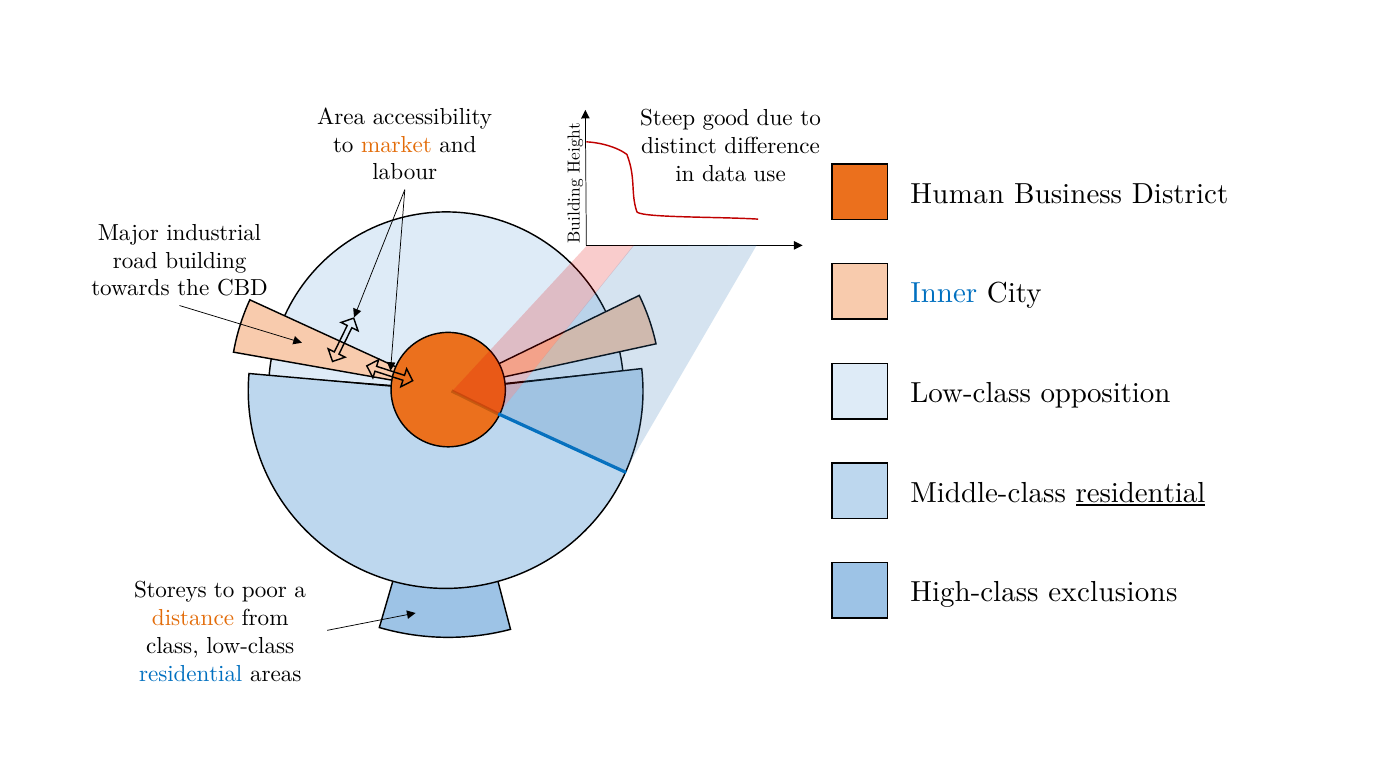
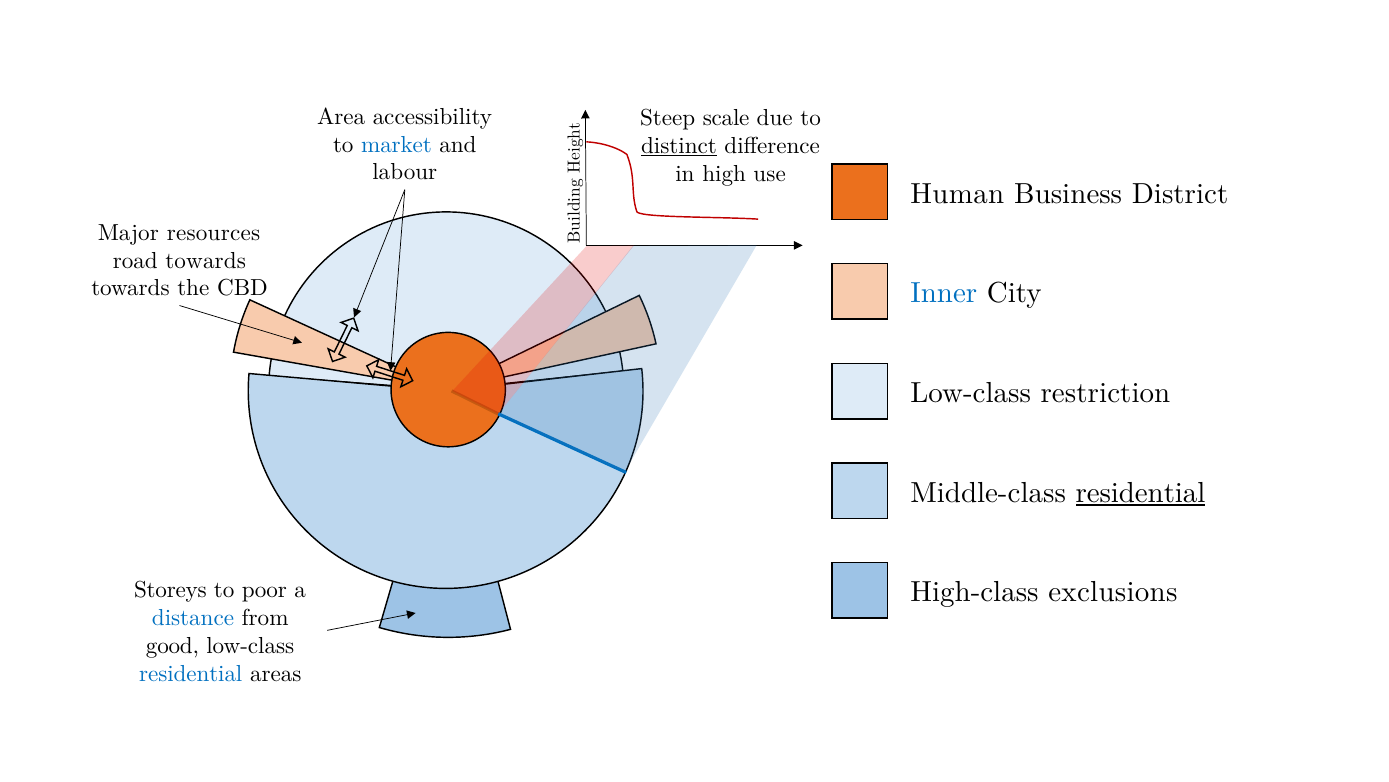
good: good -> scale
market colour: orange -> blue
distinct underline: none -> present
data: data -> high
industrial: industrial -> resources
road building: building -> towards
opposition: opposition -> restriction
distance colour: orange -> blue
class: class -> good
